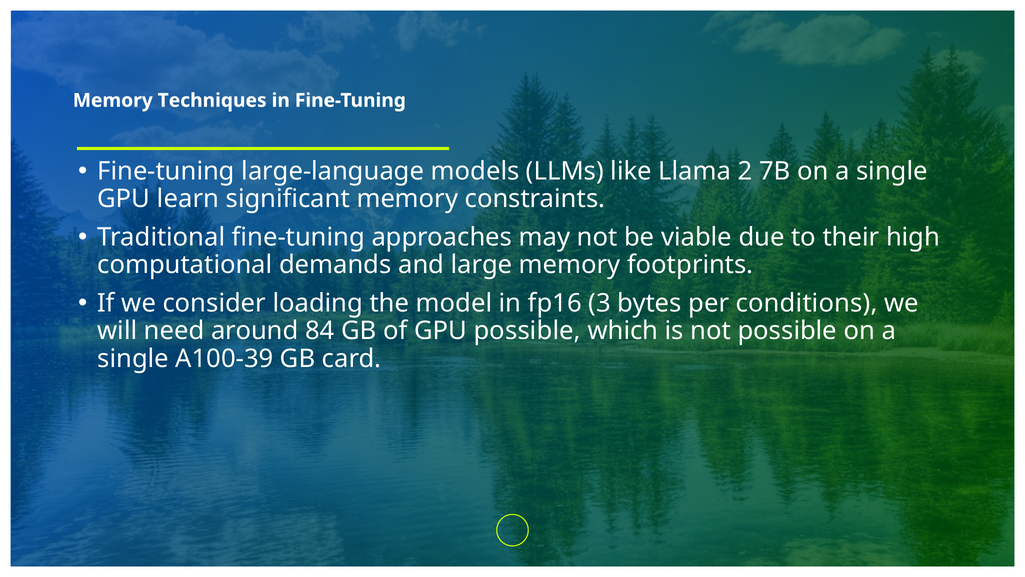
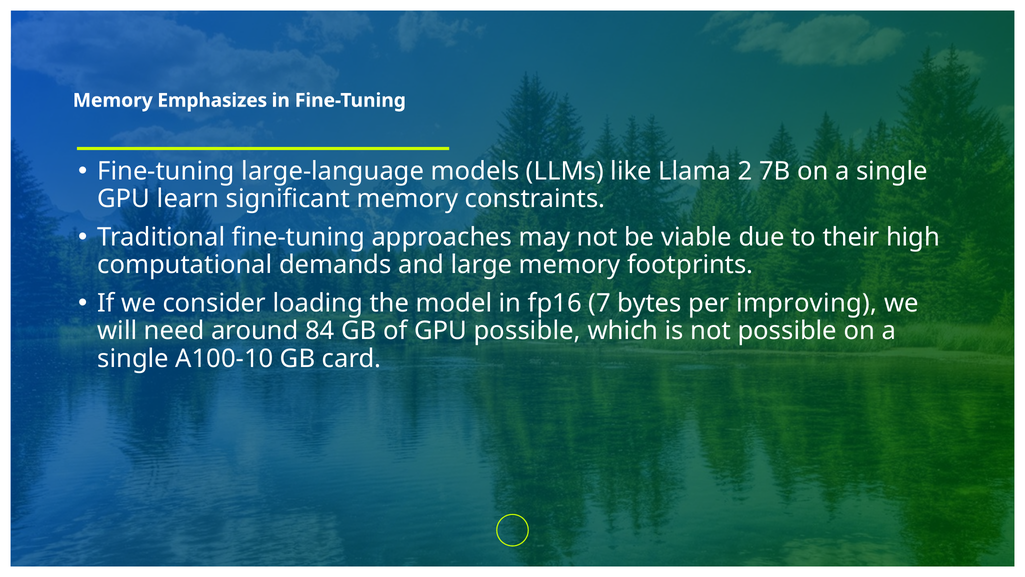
Techniques: Techniques -> Emphasizes
3: 3 -> 7
conditions: conditions -> improving
A100-39: A100-39 -> A100-10
